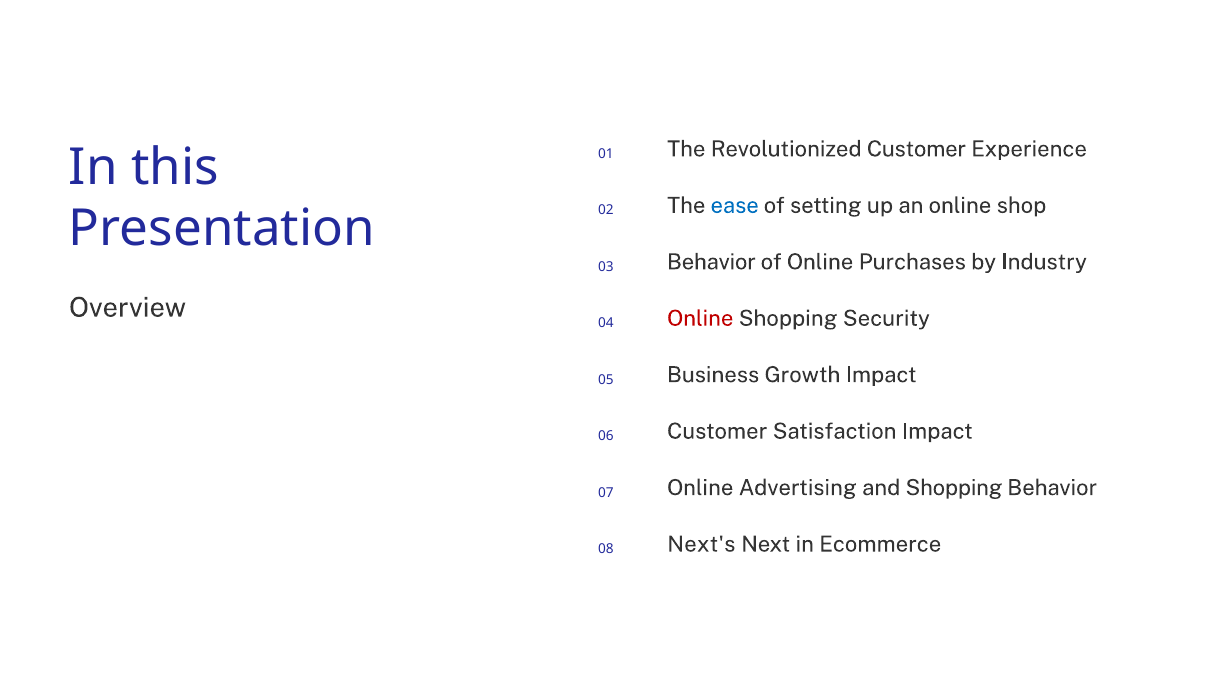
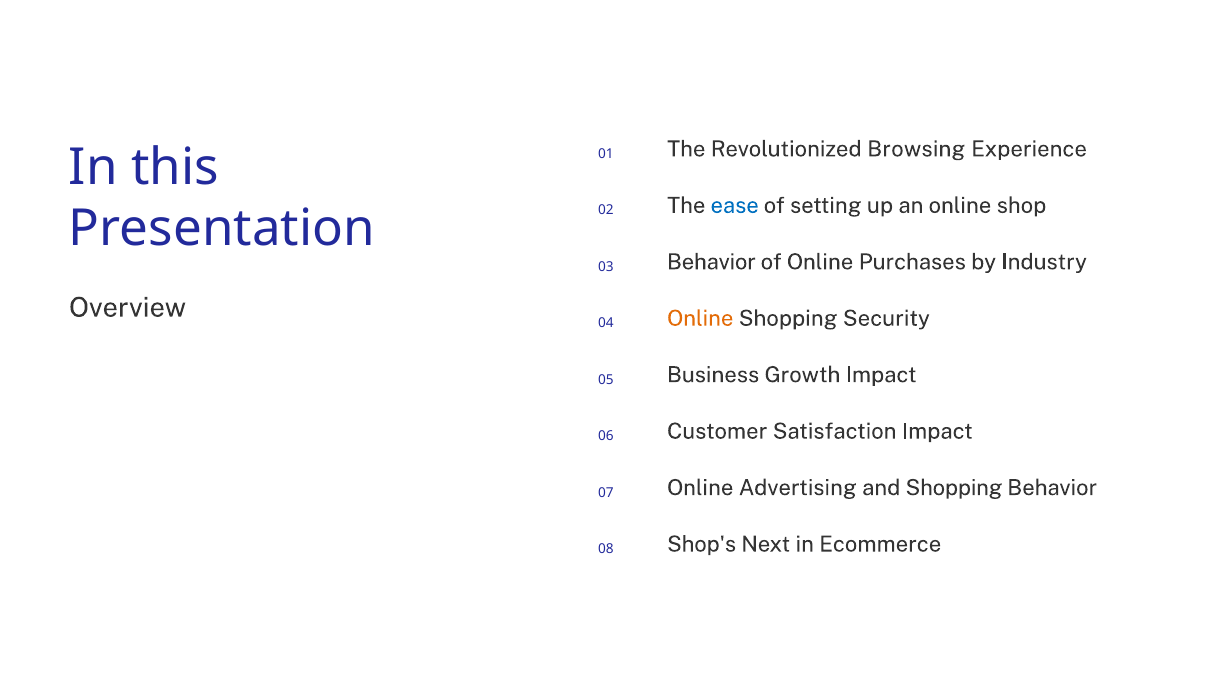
Revolutionized Customer: Customer -> Browsing
Online at (700, 318) colour: red -> orange
Next's: Next's -> Shop's
